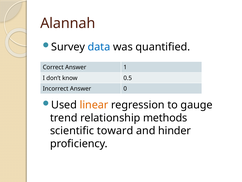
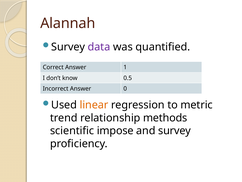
data colour: blue -> purple
gauge: gauge -> metric
toward: toward -> impose
and hinder: hinder -> survey
